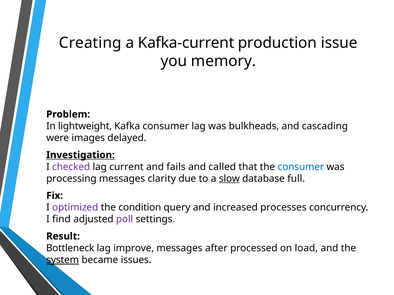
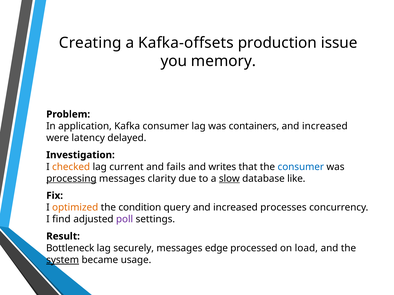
Kafka-current: Kafka-current -> Kafka-offsets
lightweight: lightweight -> application
bulkheads: bulkheads -> containers
cascading at (325, 126): cascading -> increased
images: images -> latency
Investigation underline: present -> none
checked colour: purple -> orange
called: called -> writes
processing underline: none -> present
full: full -> like
optimized colour: purple -> orange
improve: improve -> securely
after: after -> edge
issues: issues -> usage
